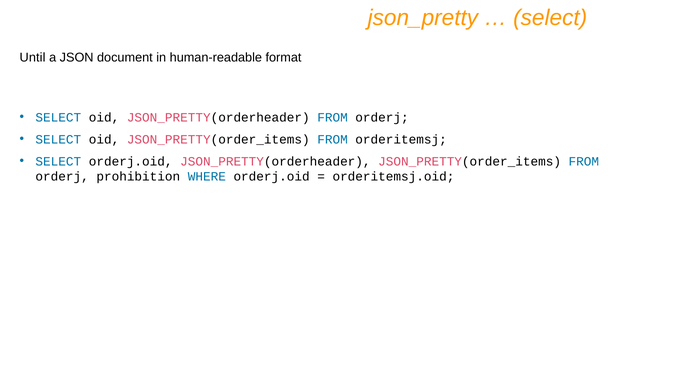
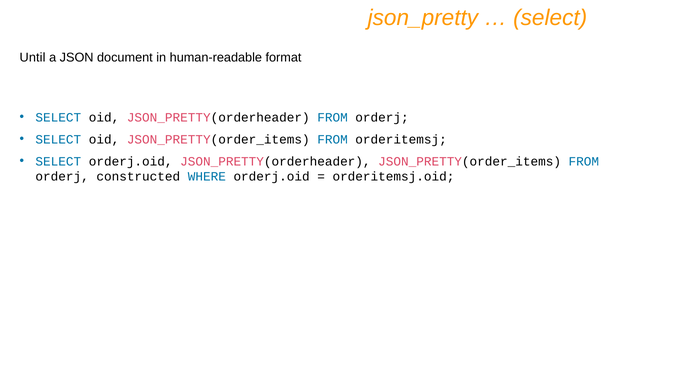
prohibition: prohibition -> constructed
